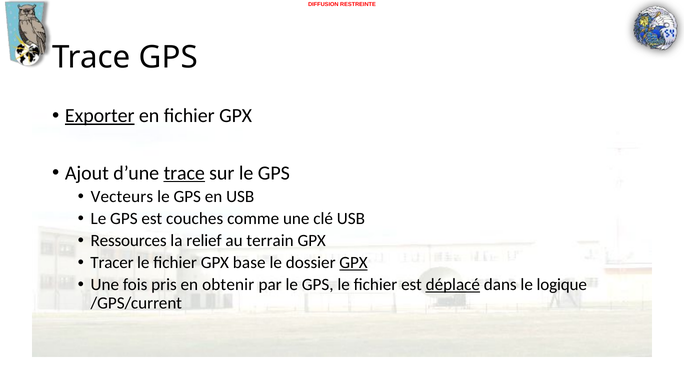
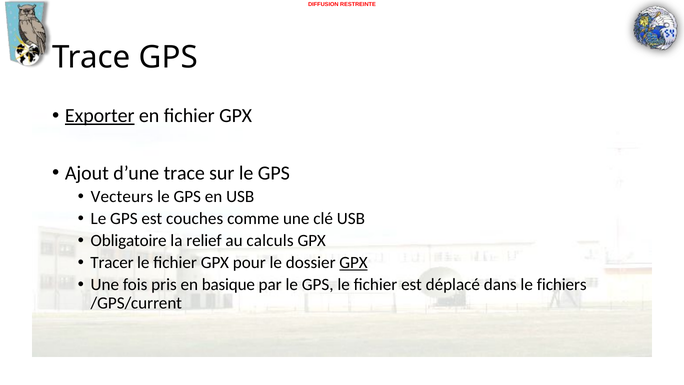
trace at (184, 173) underline: present -> none
Ressources: Ressources -> Obligatoire
terrain: terrain -> calculs
base: base -> pour
obtenir: obtenir -> basique
déplacé underline: present -> none
logique: logique -> fichiers
